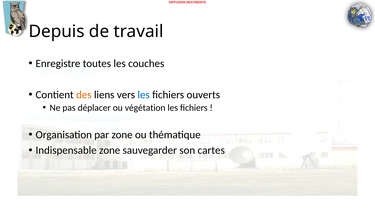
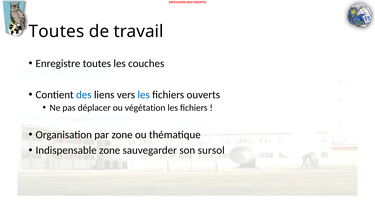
Depuis at (57, 32): Depuis -> Toutes
des colour: orange -> blue
cartes: cartes -> sursol
